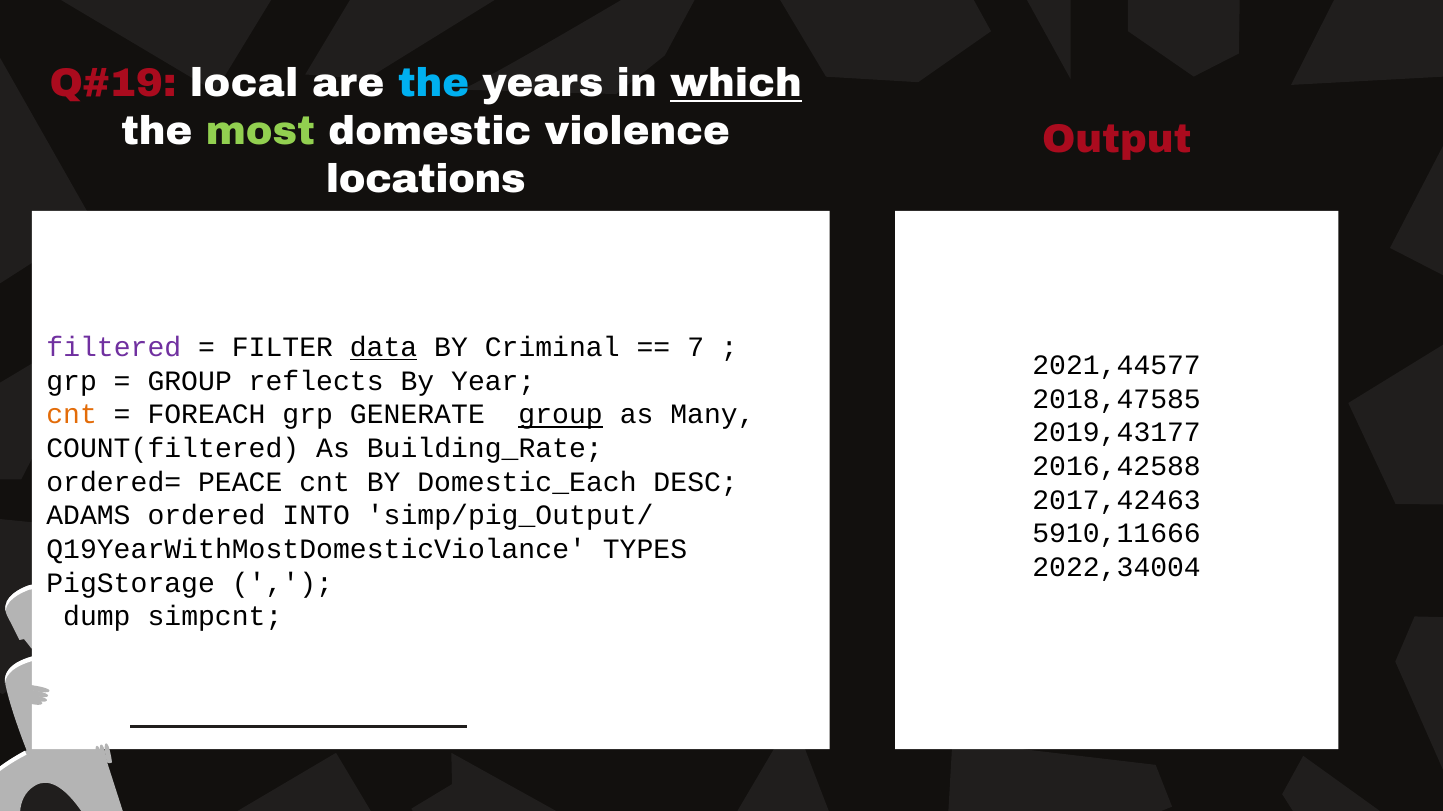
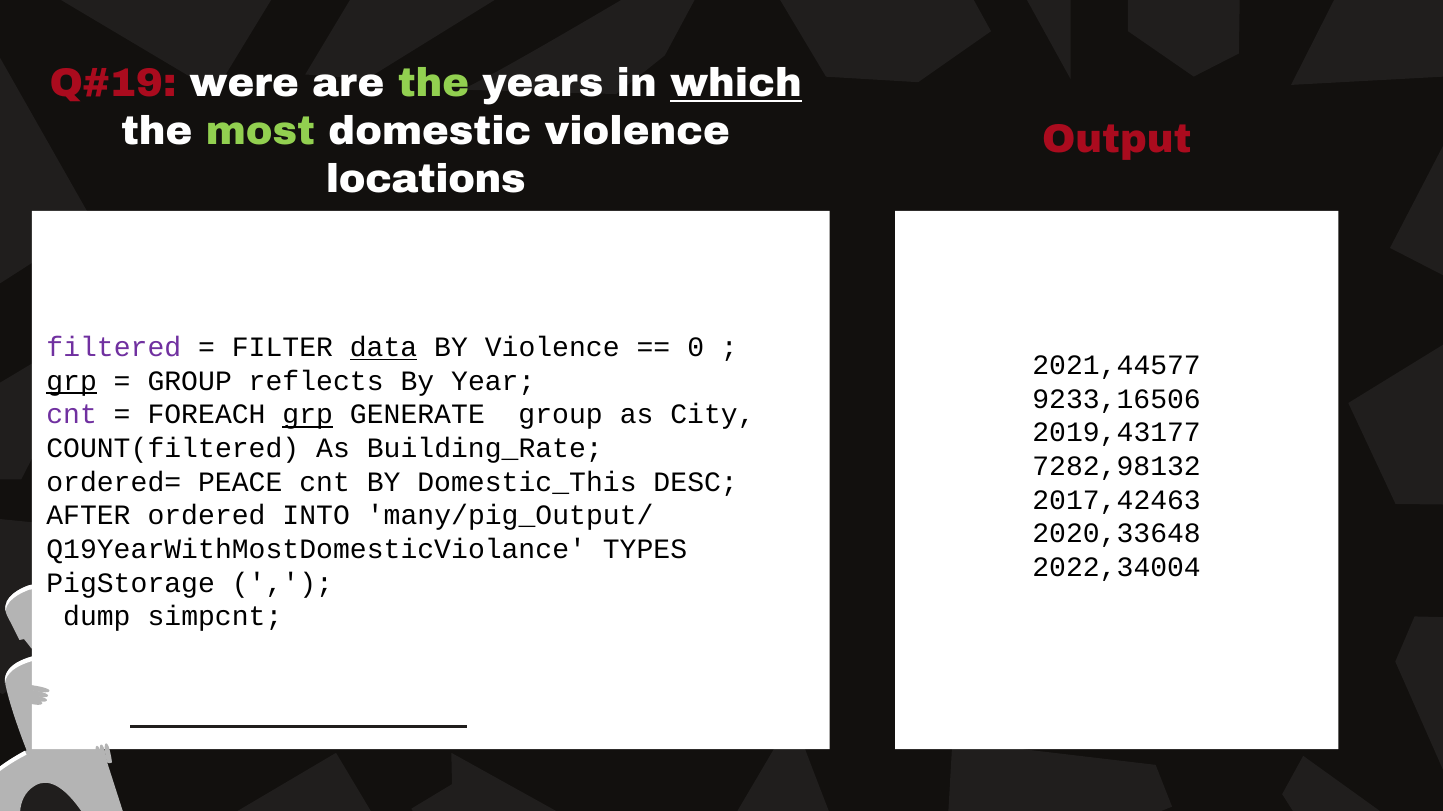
local: local -> were
the at (433, 84) colour: light blue -> light green
BY Criminal: Criminal -> Violence
7: 7 -> 0
grp at (72, 381) underline: none -> present
2018,47585: 2018,47585 -> 9233,16506
cnt at (72, 415) colour: orange -> purple
grp at (308, 415) underline: none -> present
group at (561, 415) underline: present -> none
Many: Many -> City
2016,42588: 2016,42588 -> 7282,98132
Domestic_Each: Domestic_Each -> Domestic_This
ADAMS: ADAMS -> AFTER
simp/pig_Output/: simp/pig_Output/ -> many/pig_Output/
5910,11666: 5910,11666 -> 2020,33648
